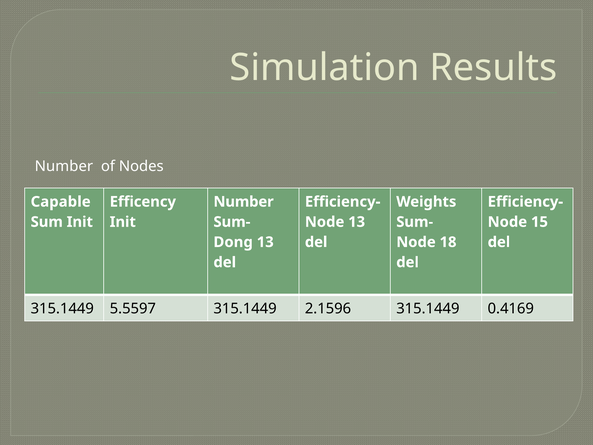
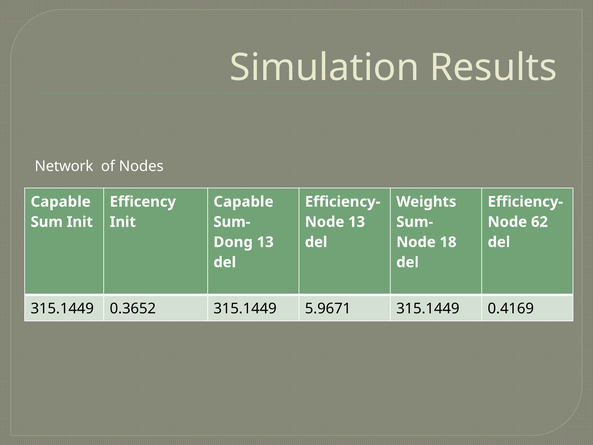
Number at (64, 166): Number -> Network
Number at (244, 202): Number -> Capable
15: 15 -> 62
5.5597: 5.5597 -> 0.3652
2.1596: 2.1596 -> 5.9671
